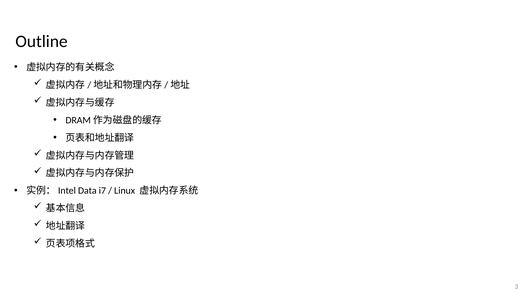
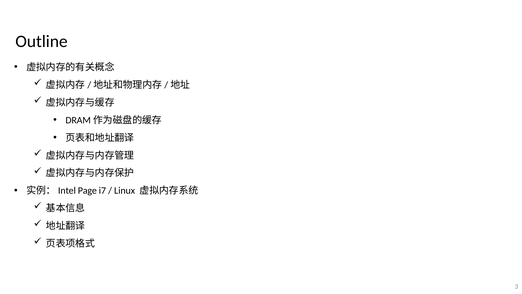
Data: Data -> Page
